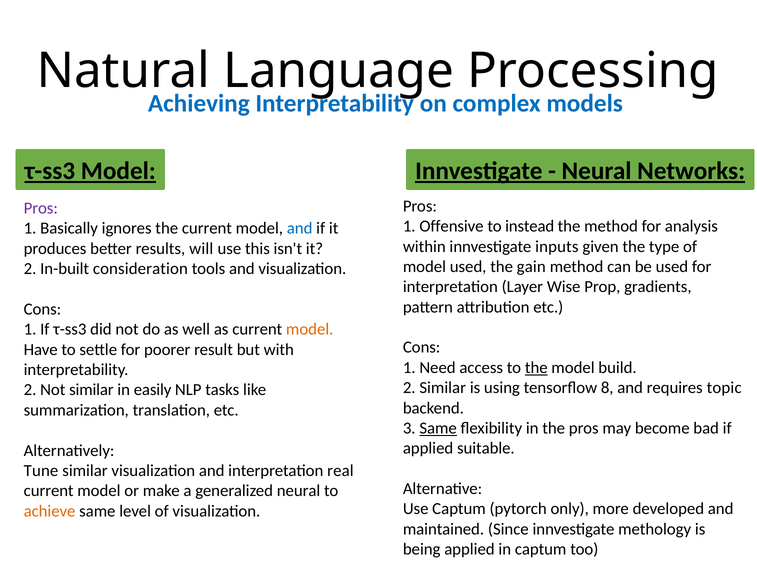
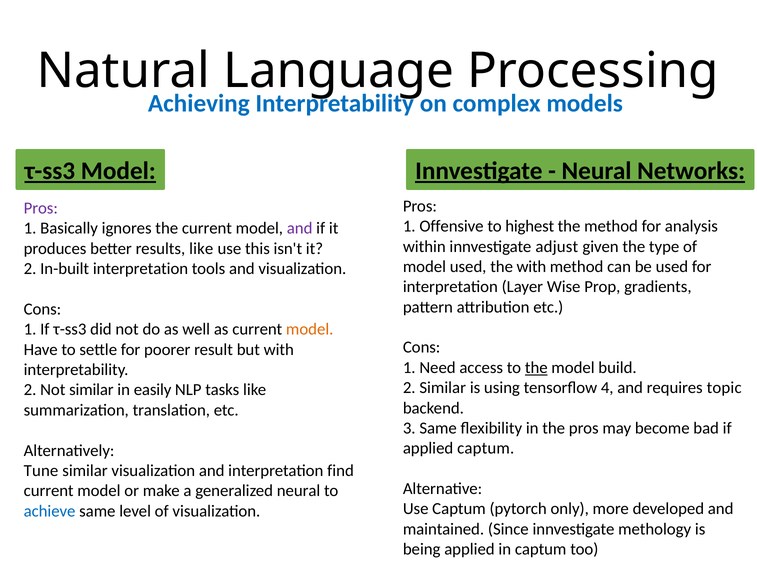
instead: instead -> highest
and at (300, 228) colour: blue -> purple
inputs: inputs -> adjust
results will: will -> like
the gain: gain -> with
In-built consideration: consideration -> interpretation
8: 8 -> 4
Same at (438, 428) underline: present -> none
applied suitable: suitable -> captum
real: real -> find
achieve colour: orange -> blue
